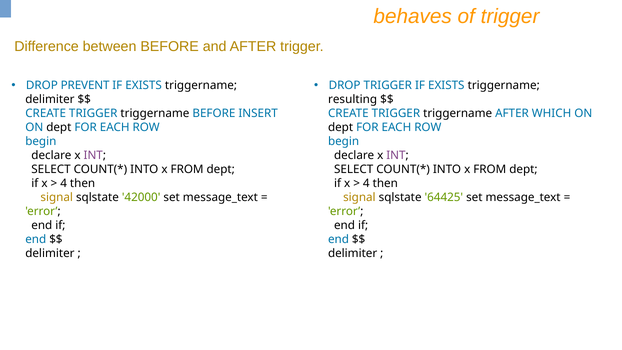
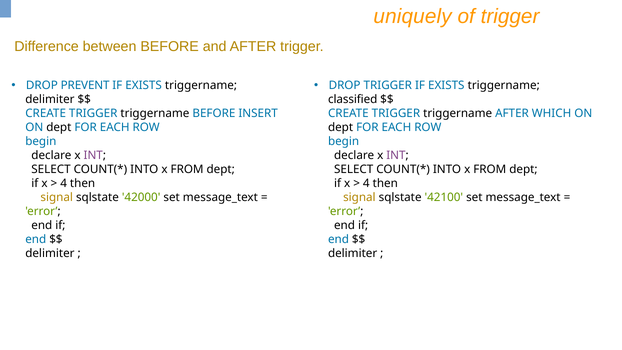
behaves: behaves -> uniquely
resulting: resulting -> classified
64425: 64425 -> 42100
